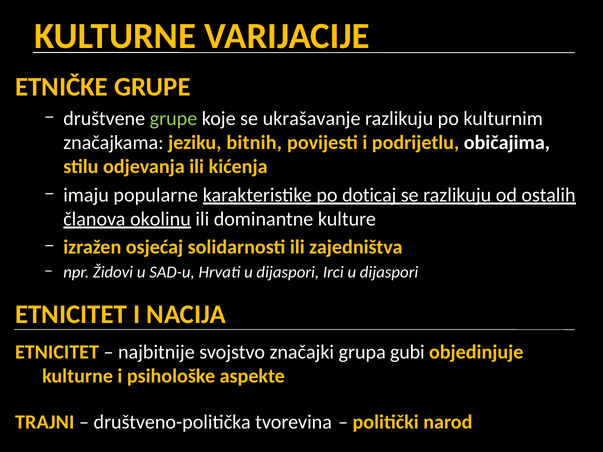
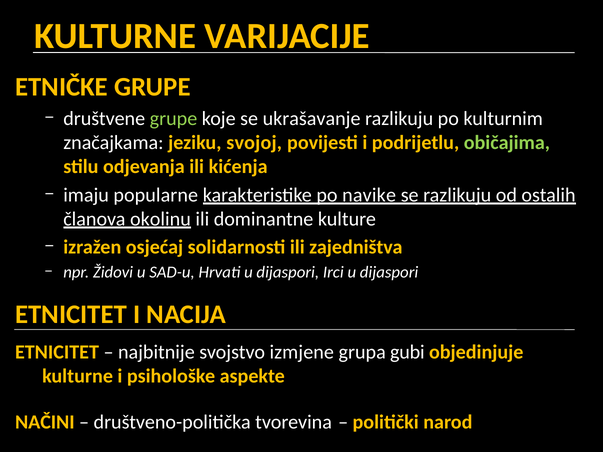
bitnih: bitnih -> svojoj
običajima colour: white -> light green
doticaj: doticaj -> navike
značajki: značajki -> izmjene
TRAJNI: TRAJNI -> NAČINI
